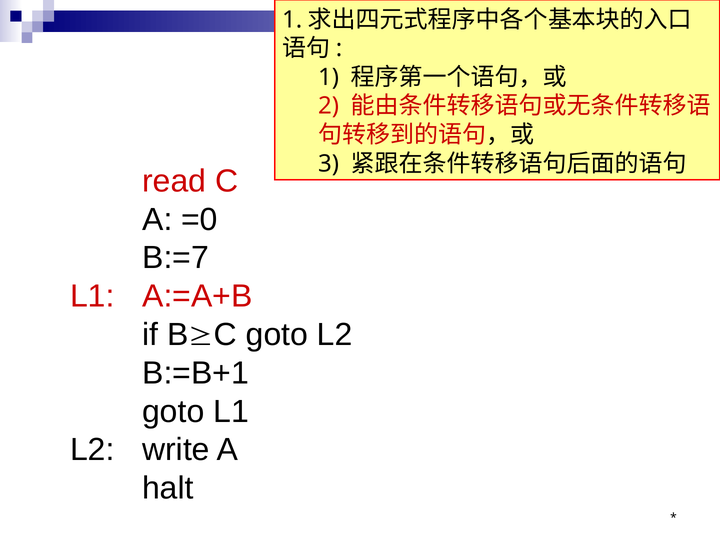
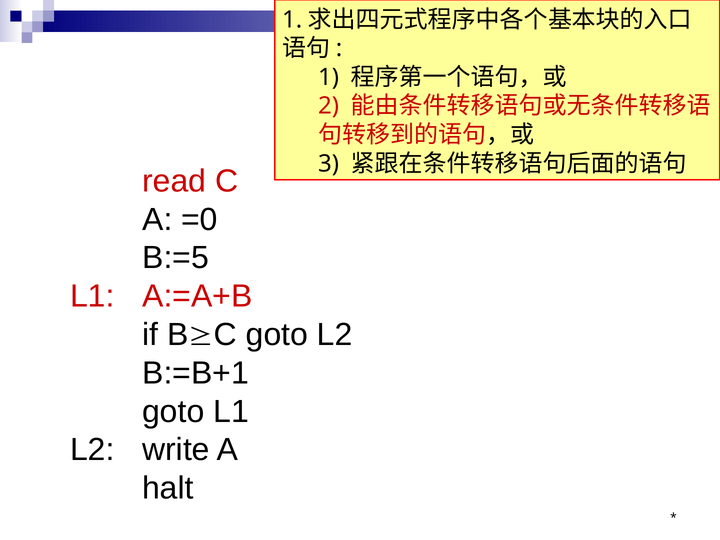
B:=7: B:=7 -> B:=5
